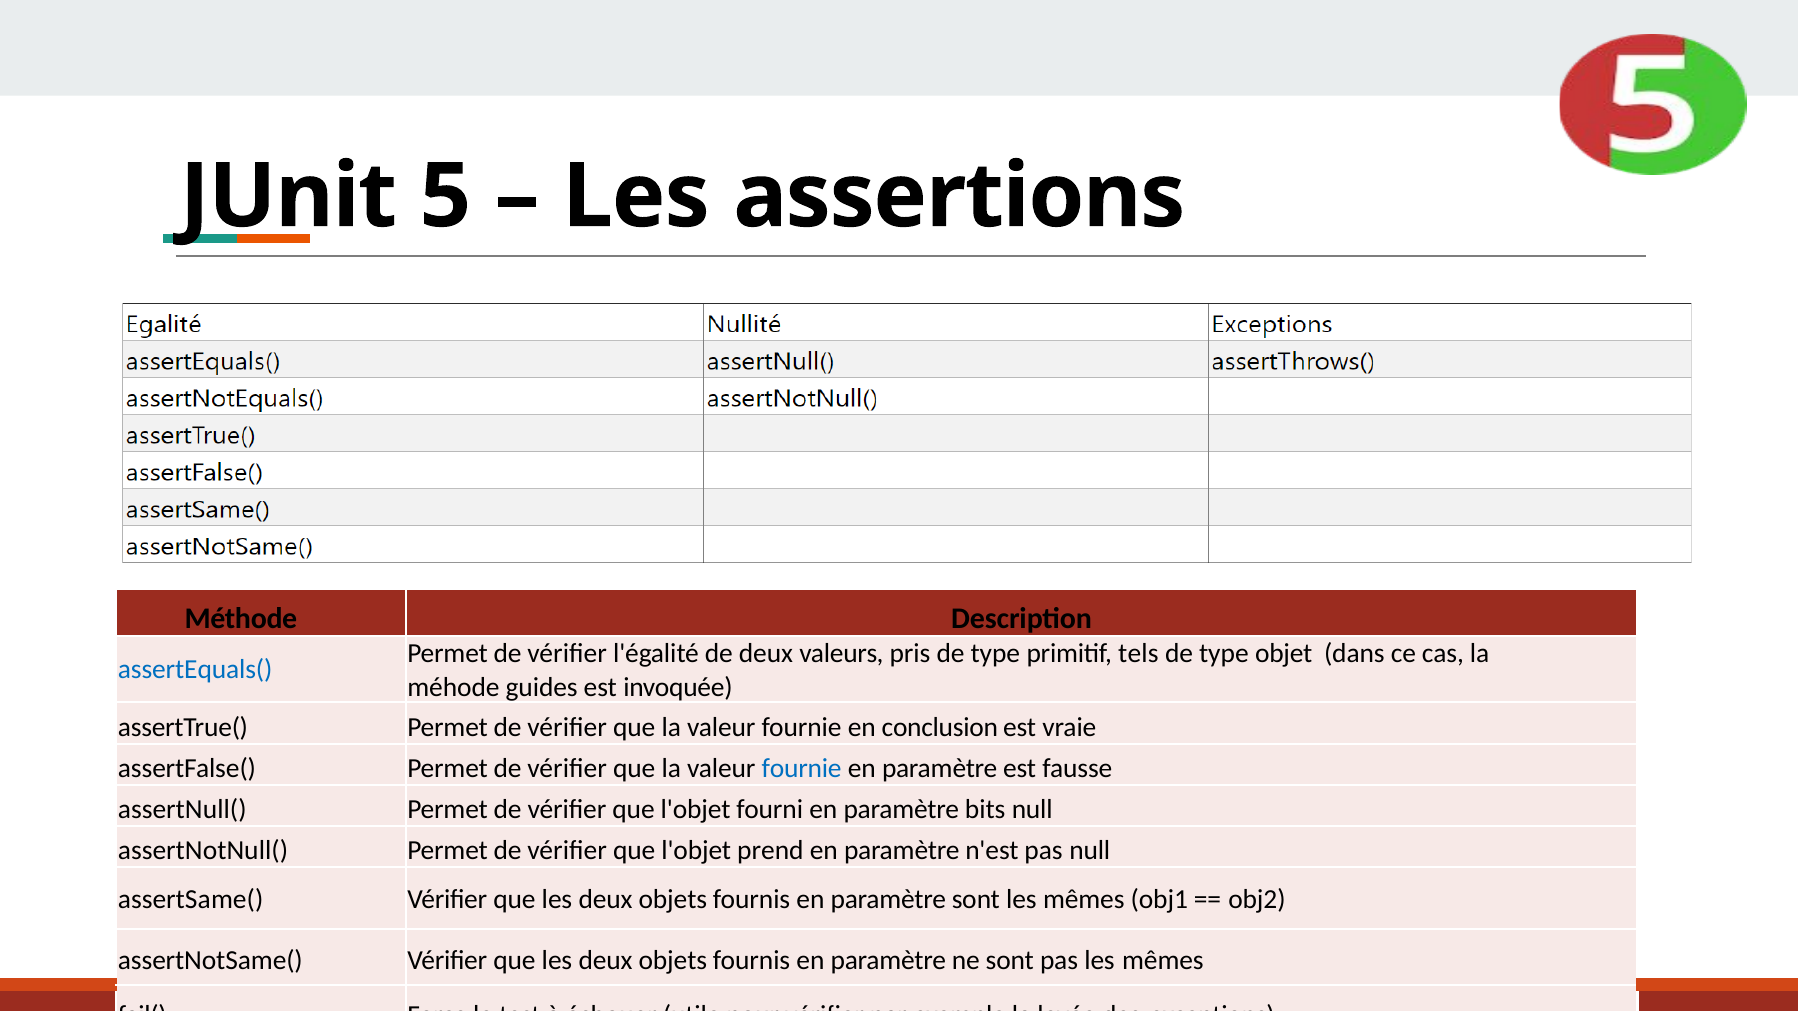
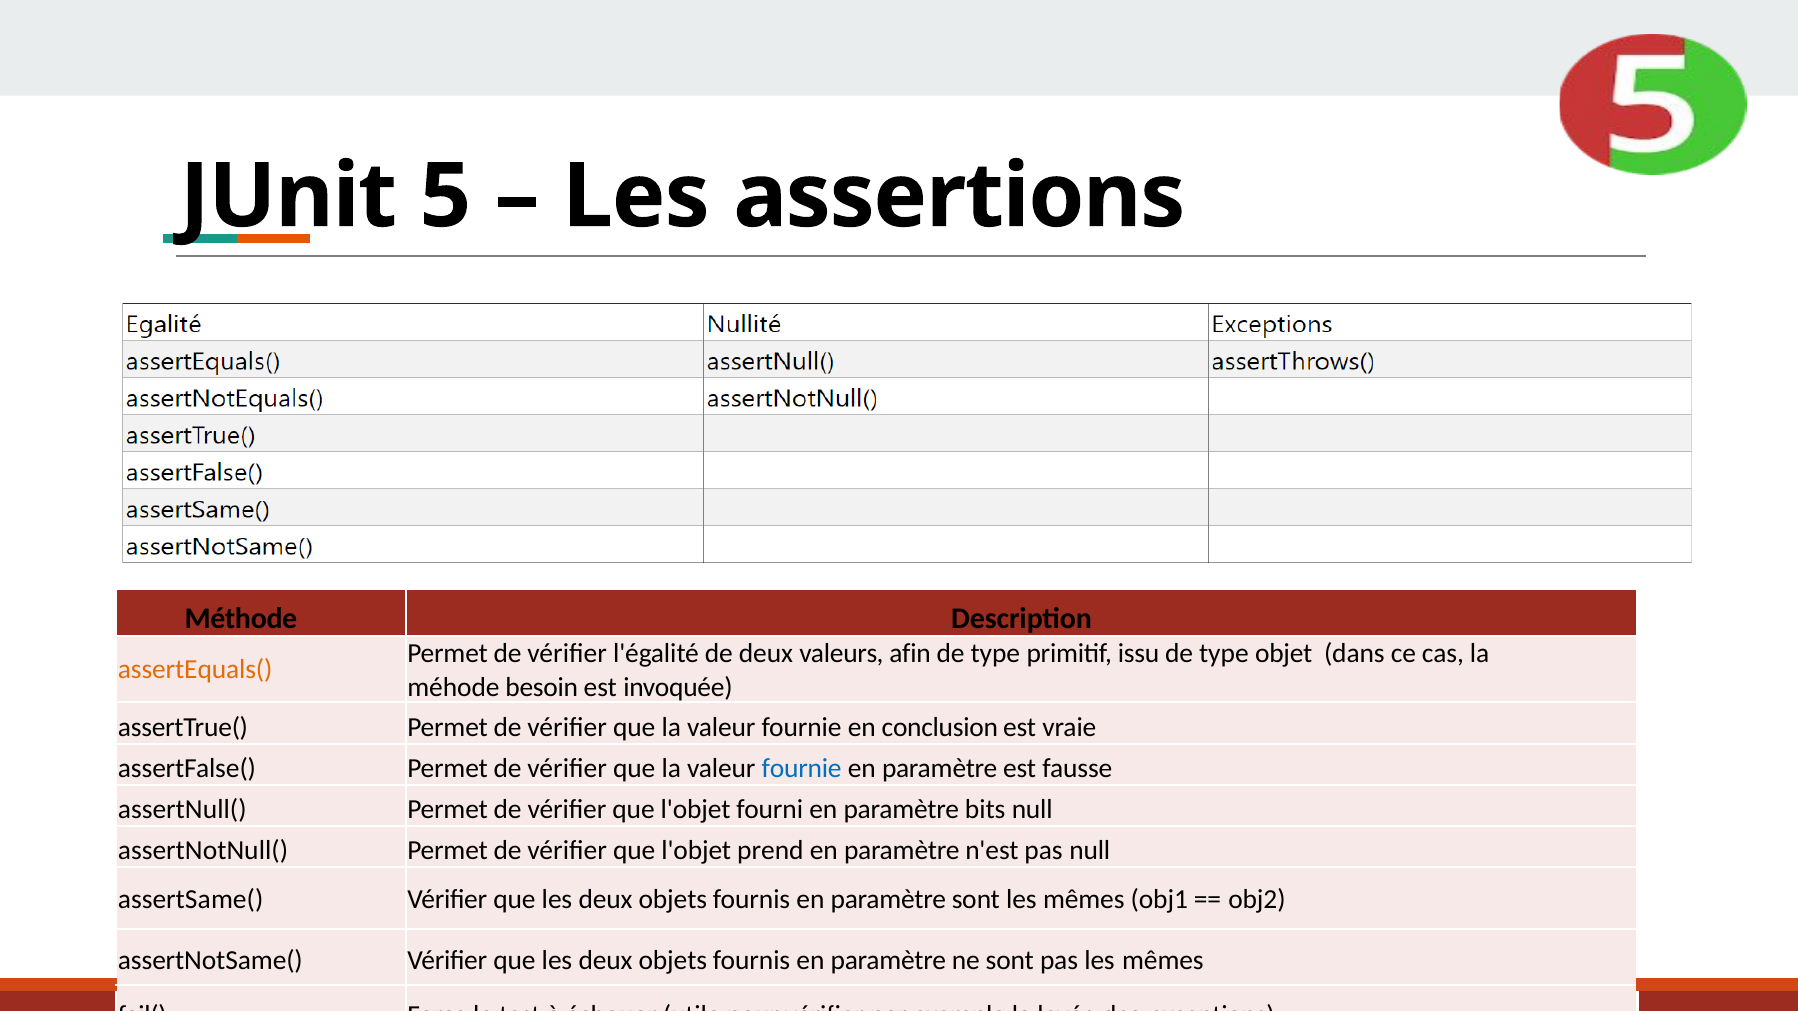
pris: pris -> afin
tels: tels -> issu
assertEquals( colour: blue -> orange
guides: guides -> besoin
